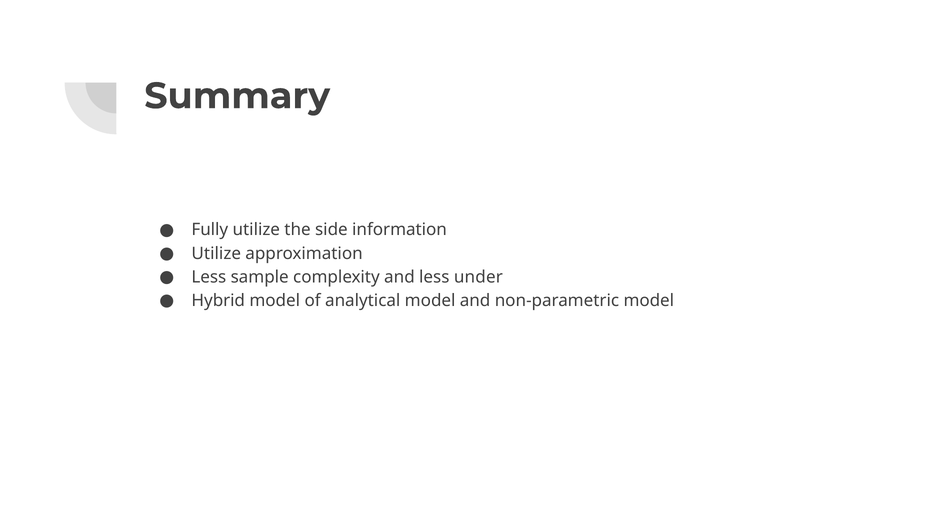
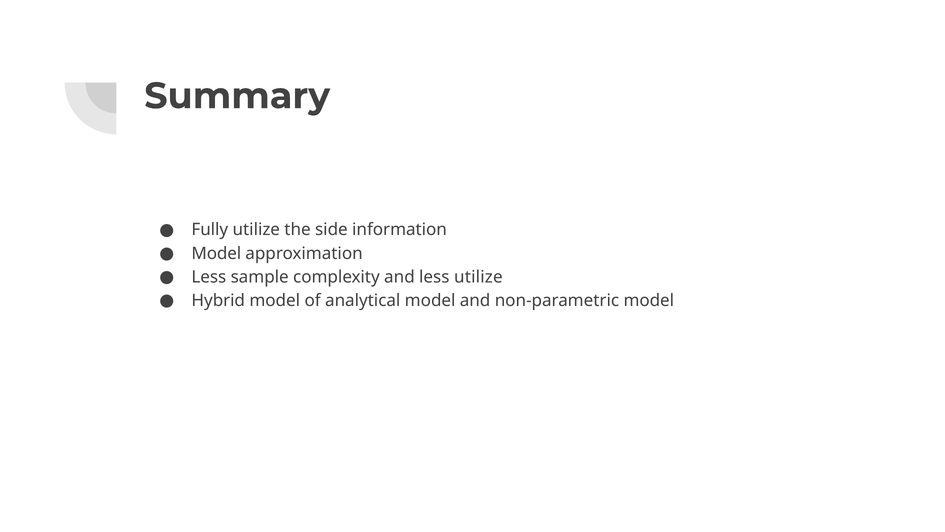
Utilize at (216, 253): Utilize -> Model
less under: under -> utilize
